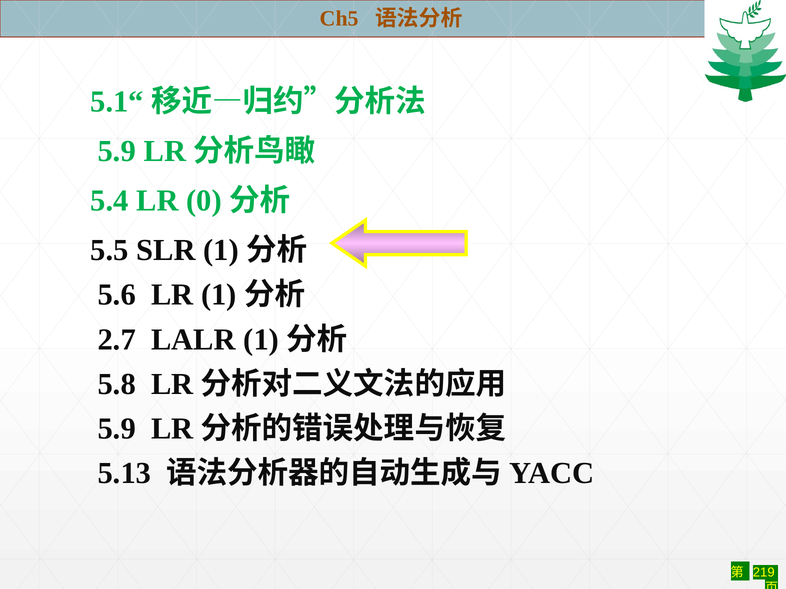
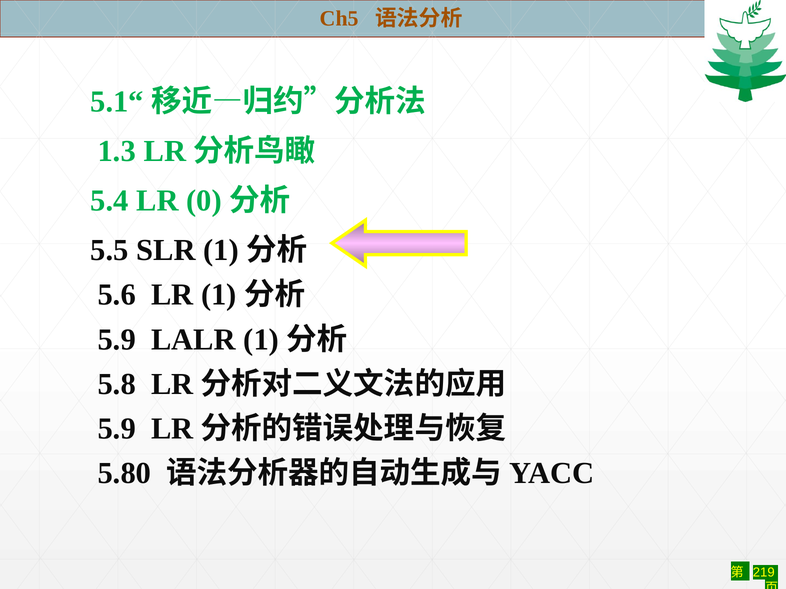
5.9 at (117, 151): 5.9 -> 1.3
2.7 at (117, 340): 2.7 -> 5.9
5.13: 5.13 -> 5.80
